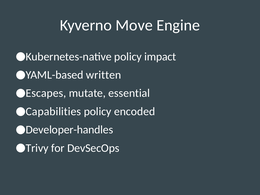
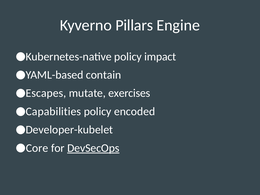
Move: Move -> Pillars
written: written -> contain
essential: essential -> exercises
Developer-handles: Developer-handles -> Developer-kubelet
Trivy: Trivy -> Core
DevSecOps underline: none -> present
